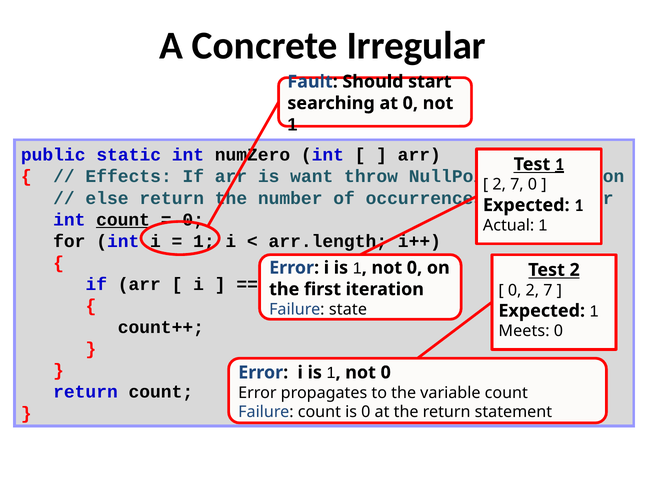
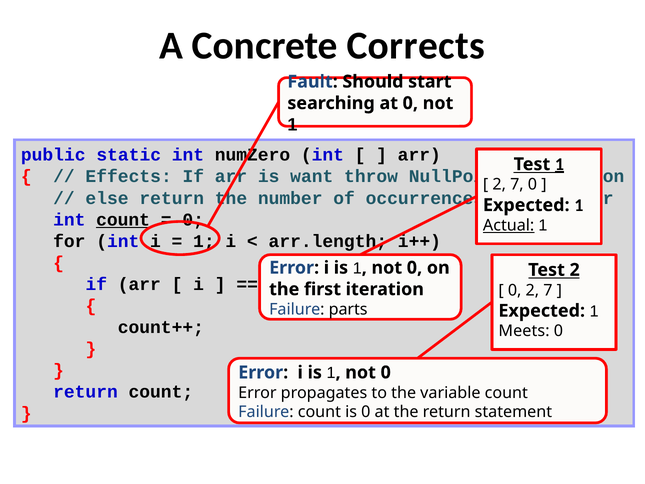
Irregular: Irregular -> Corrects
Actual underline: none -> present
state: state -> parts
